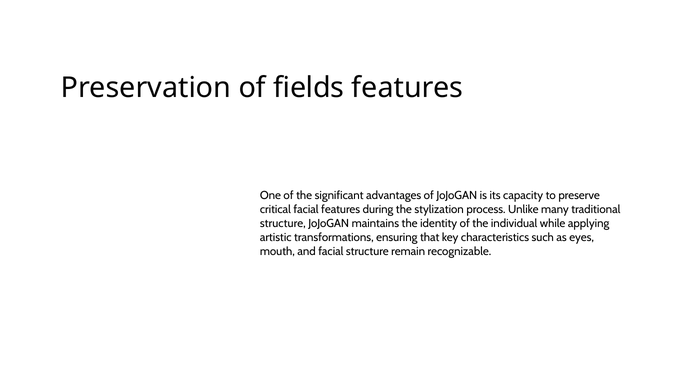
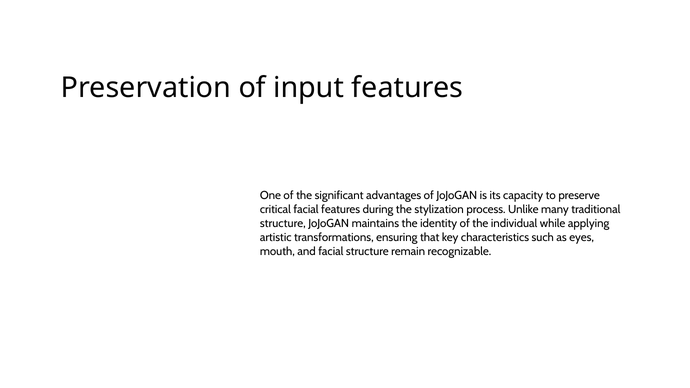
fields: fields -> input
